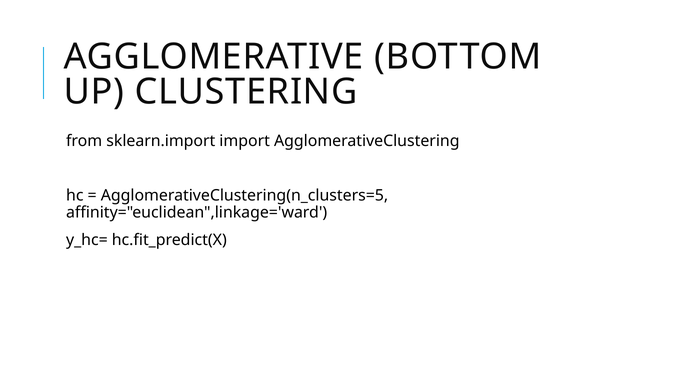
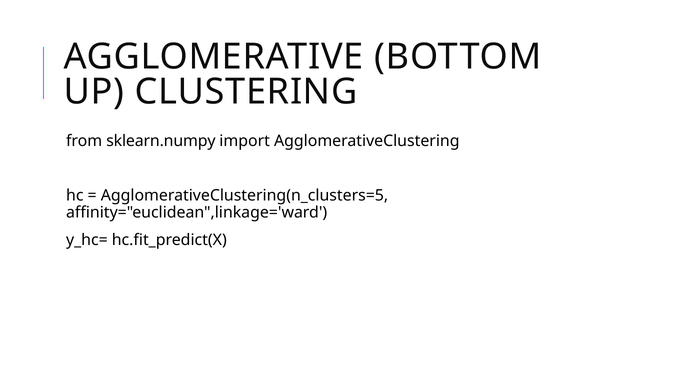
sklearn.import: sklearn.import -> sklearn.numpy
